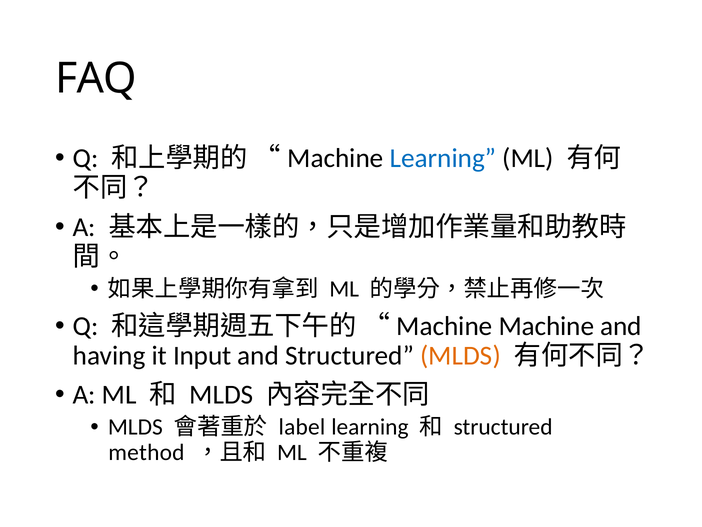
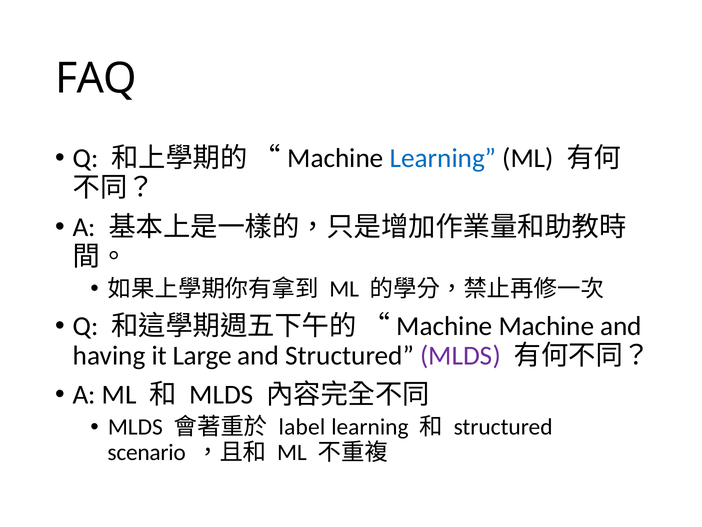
Input: Input -> Large
MLDS at (460, 355) colour: orange -> purple
method: method -> scenario
